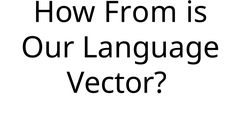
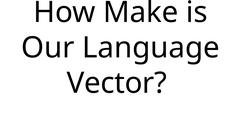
From: From -> Make
